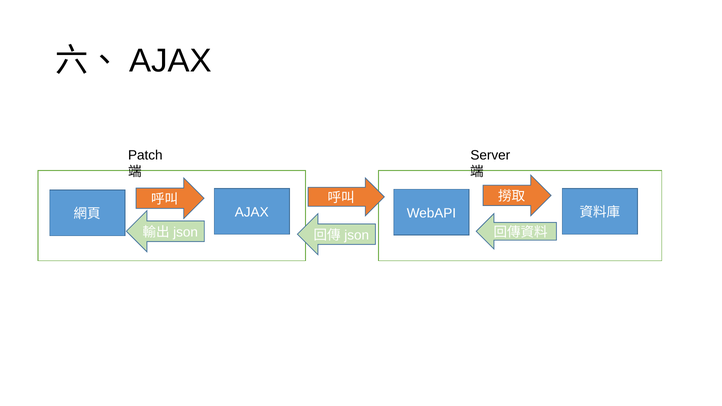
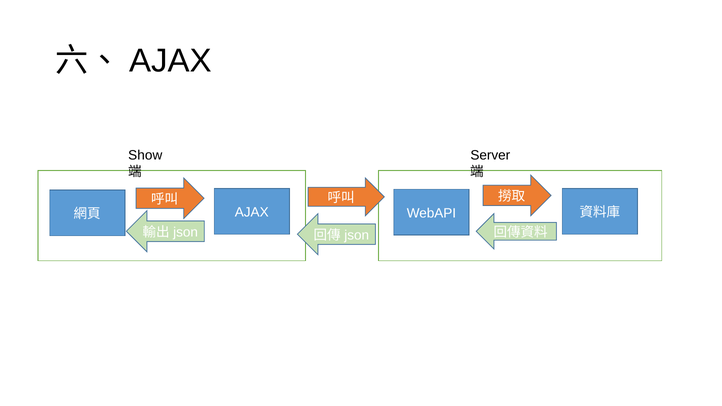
Patch: Patch -> Show
